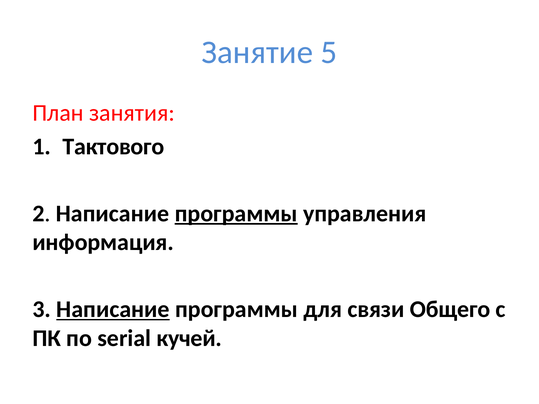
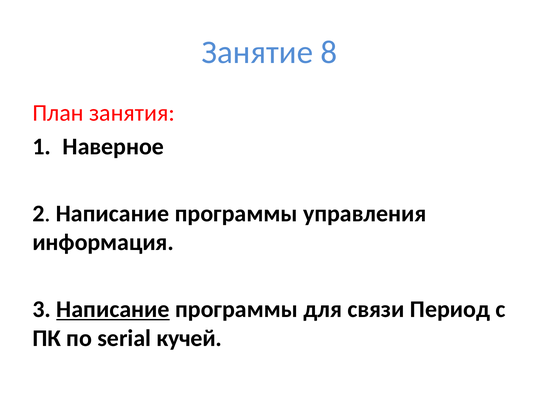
5: 5 -> 8
Тактового: Тактового -> Наверное
программы at (236, 214) underline: present -> none
Общего: Общего -> Период
